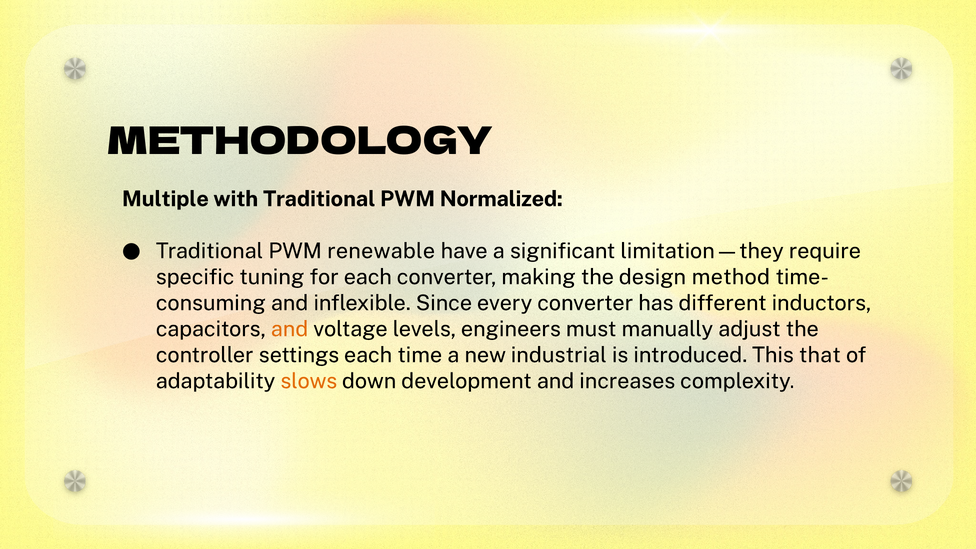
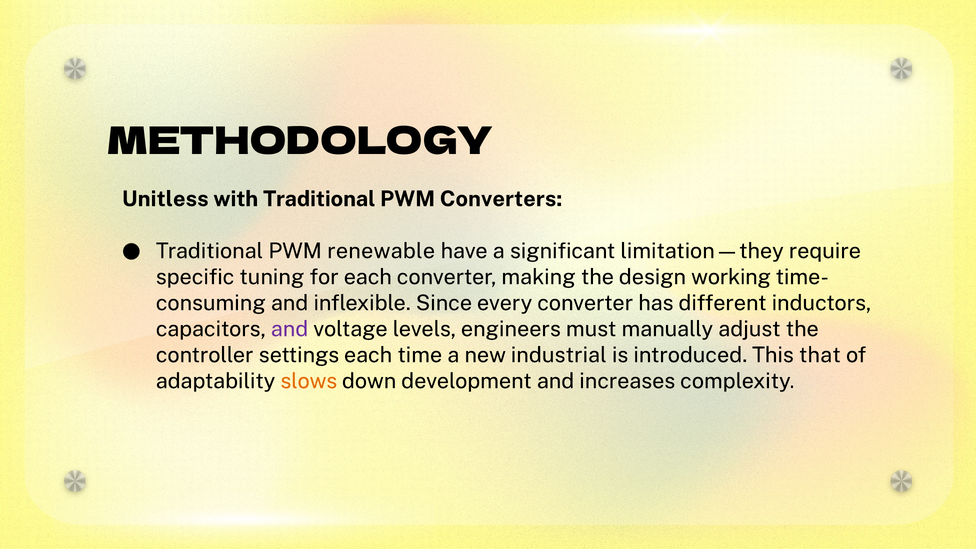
Multiple: Multiple -> Unitless
Normalized: Normalized -> Converters
method: method -> working
and at (290, 329) colour: orange -> purple
